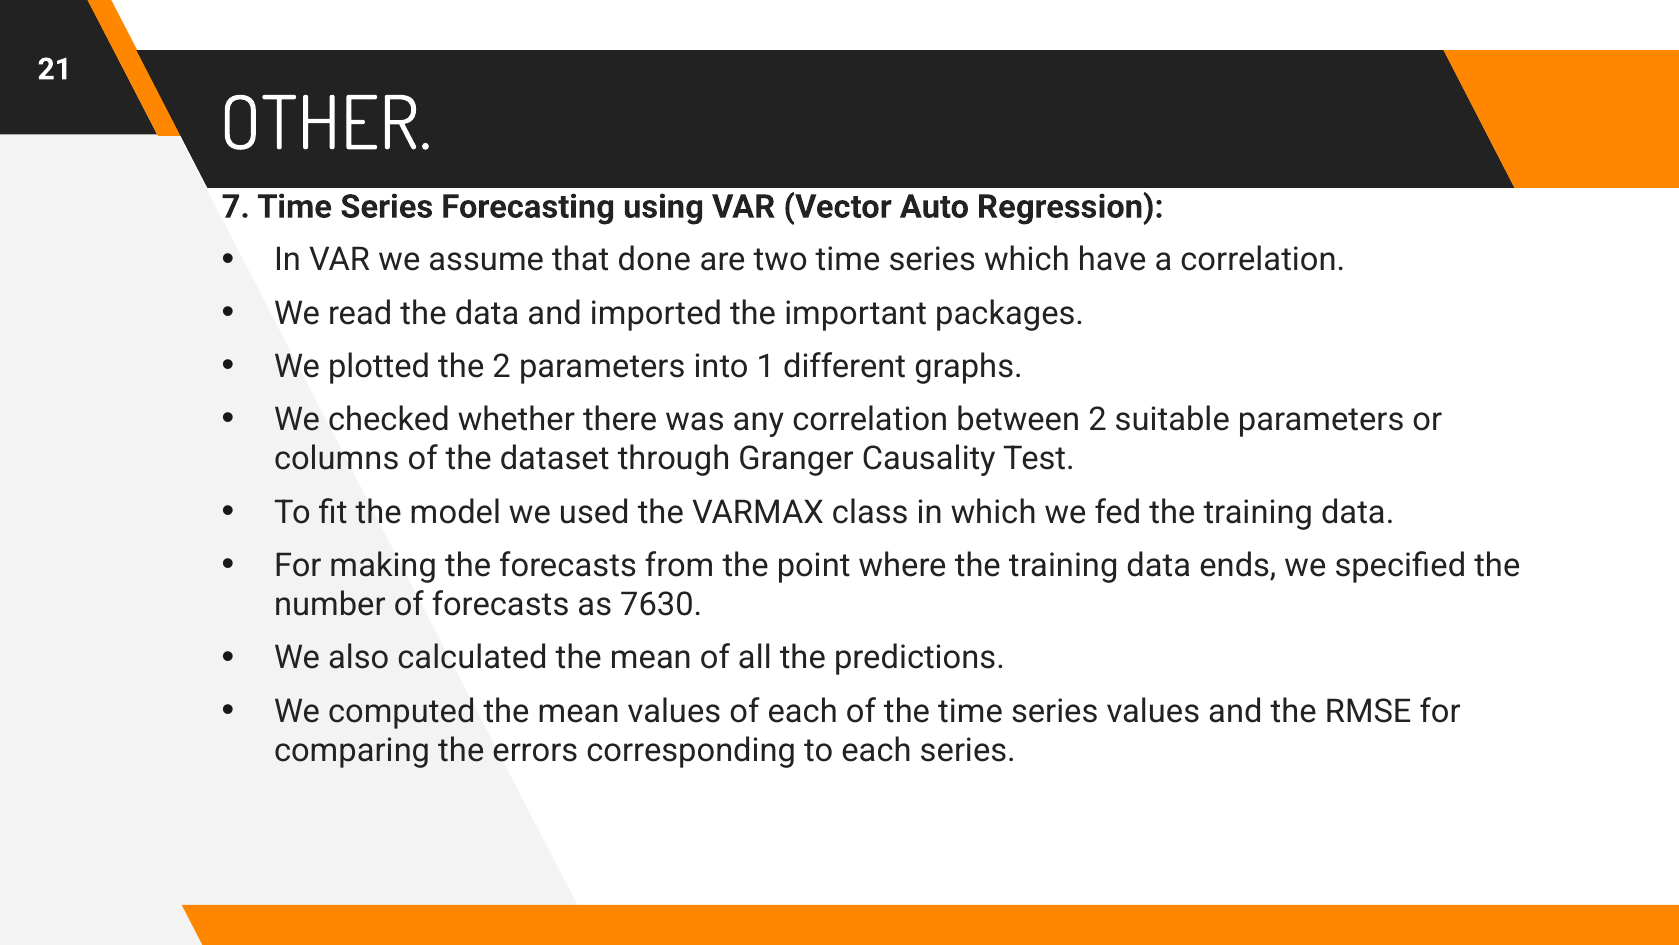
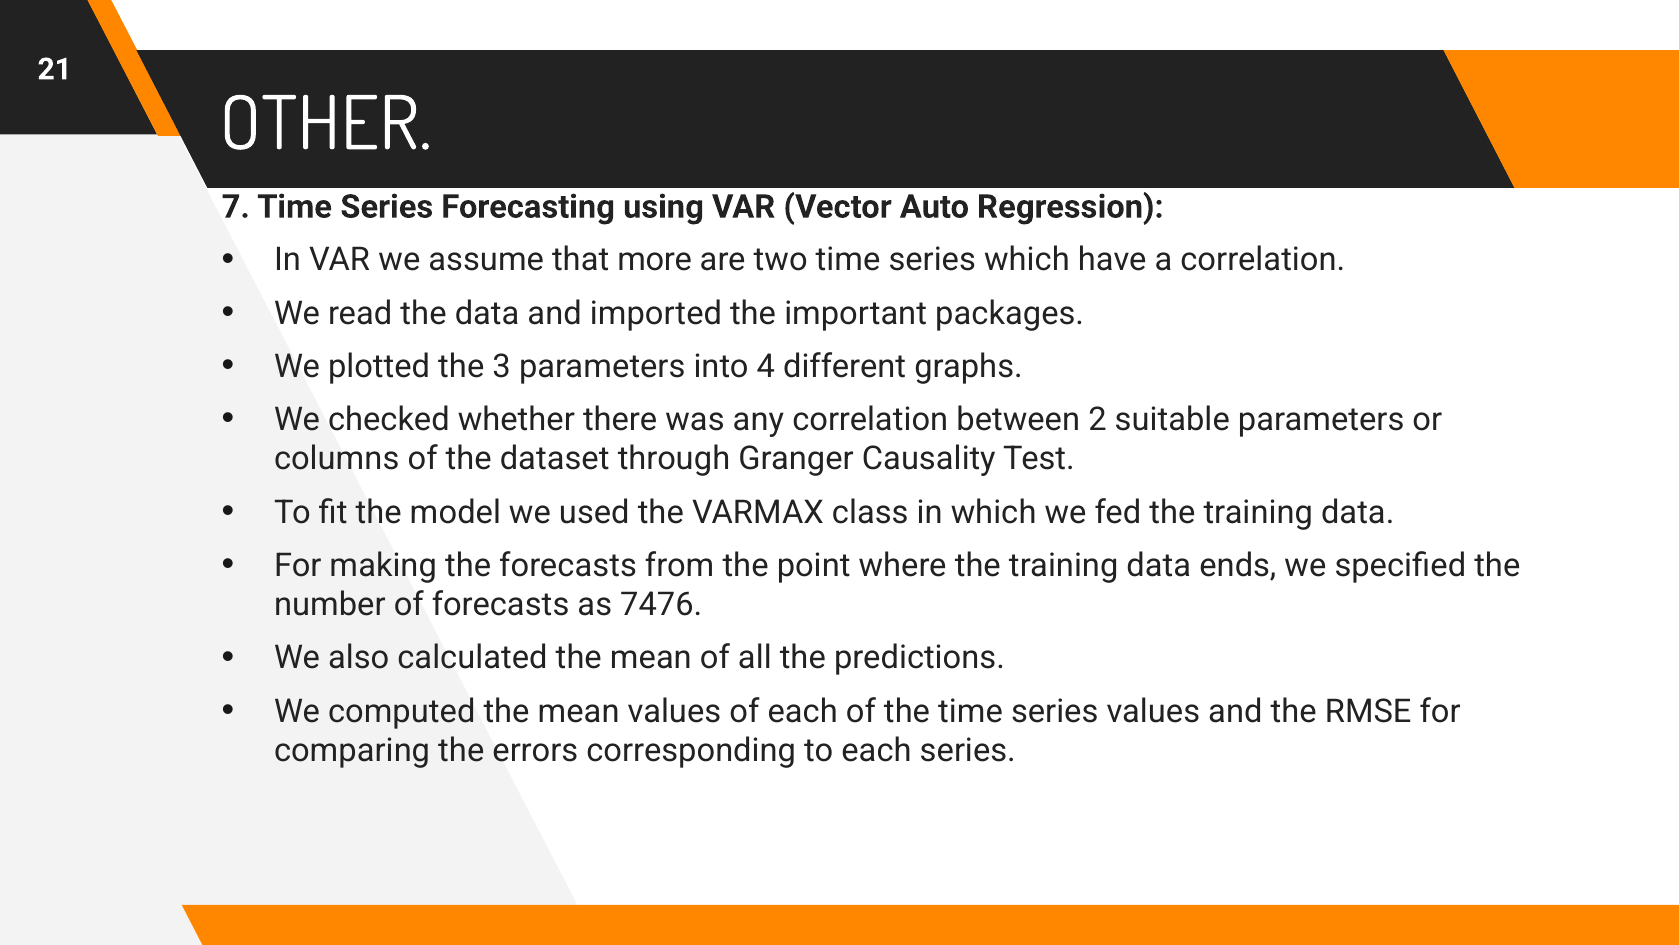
done: done -> more
the 2: 2 -> 3
1: 1 -> 4
7630: 7630 -> 7476
